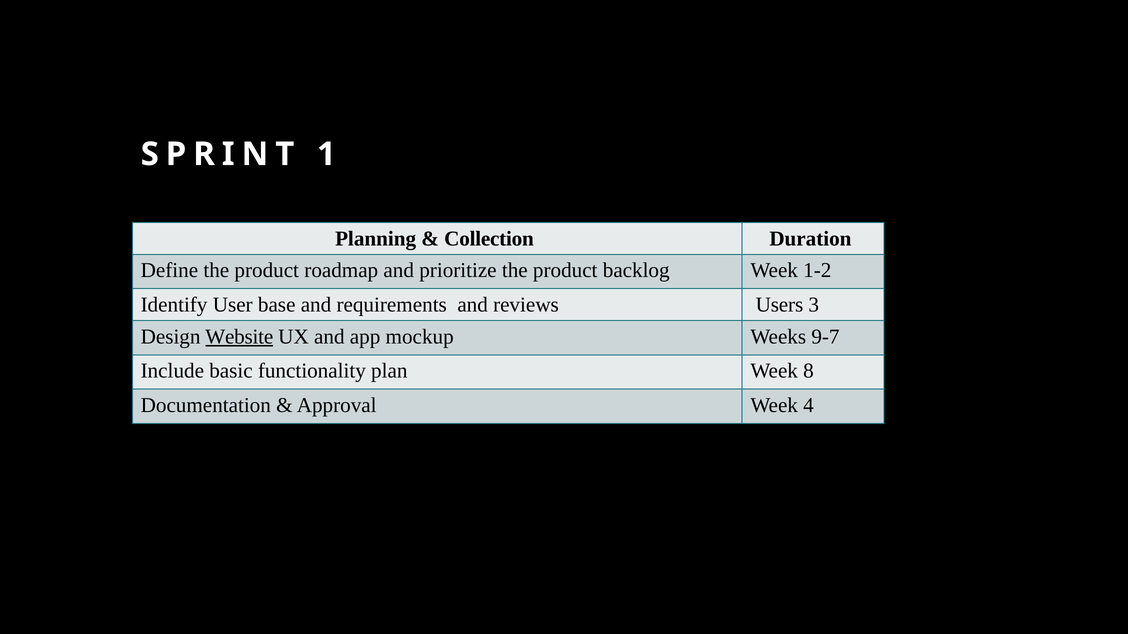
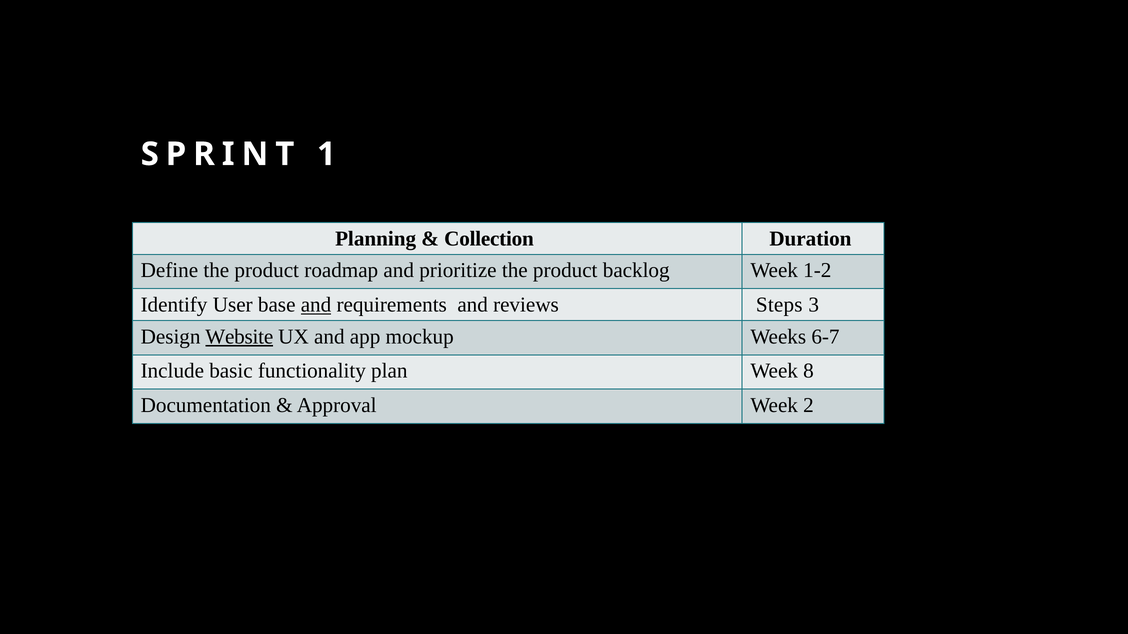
and at (316, 305) underline: none -> present
Users: Users -> Steps
9-7: 9-7 -> 6-7
4: 4 -> 2
